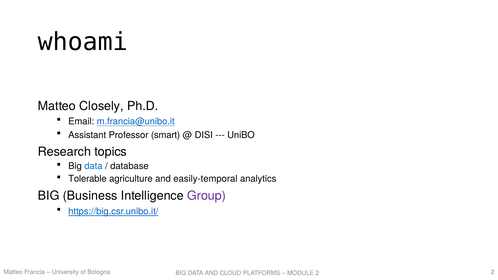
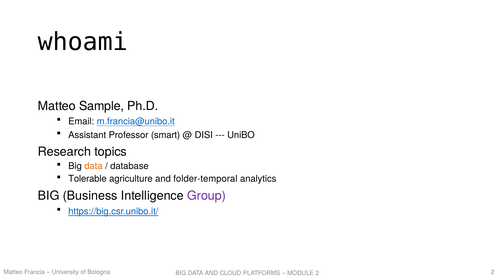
Closely: Closely -> Sample
data at (93, 166) colour: blue -> orange
easily-temporal: easily-temporal -> folder-temporal
